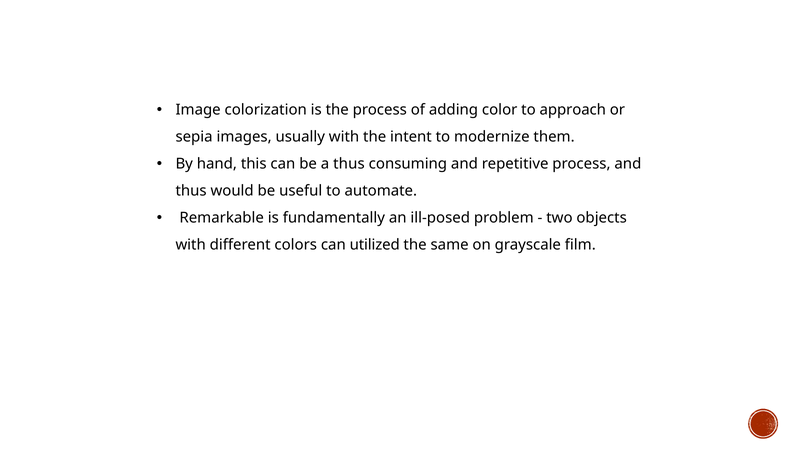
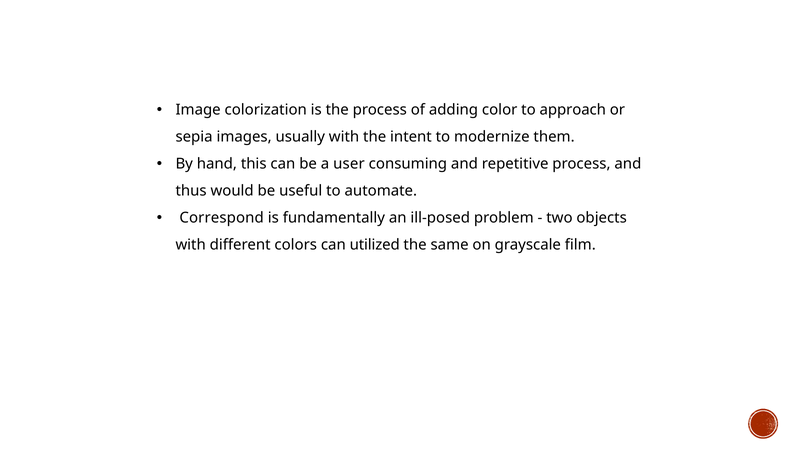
a thus: thus -> user
Remarkable: Remarkable -> Correspond
